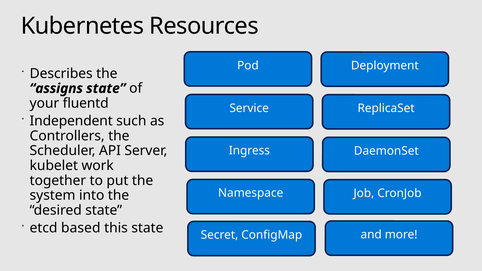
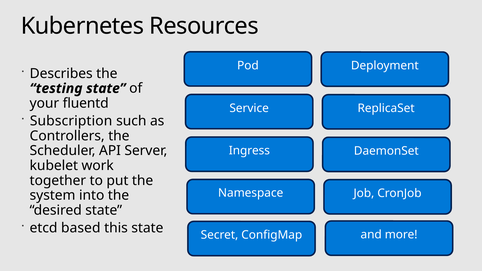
assigns: assigns -> testing
Independent: Independent -> Subscription
